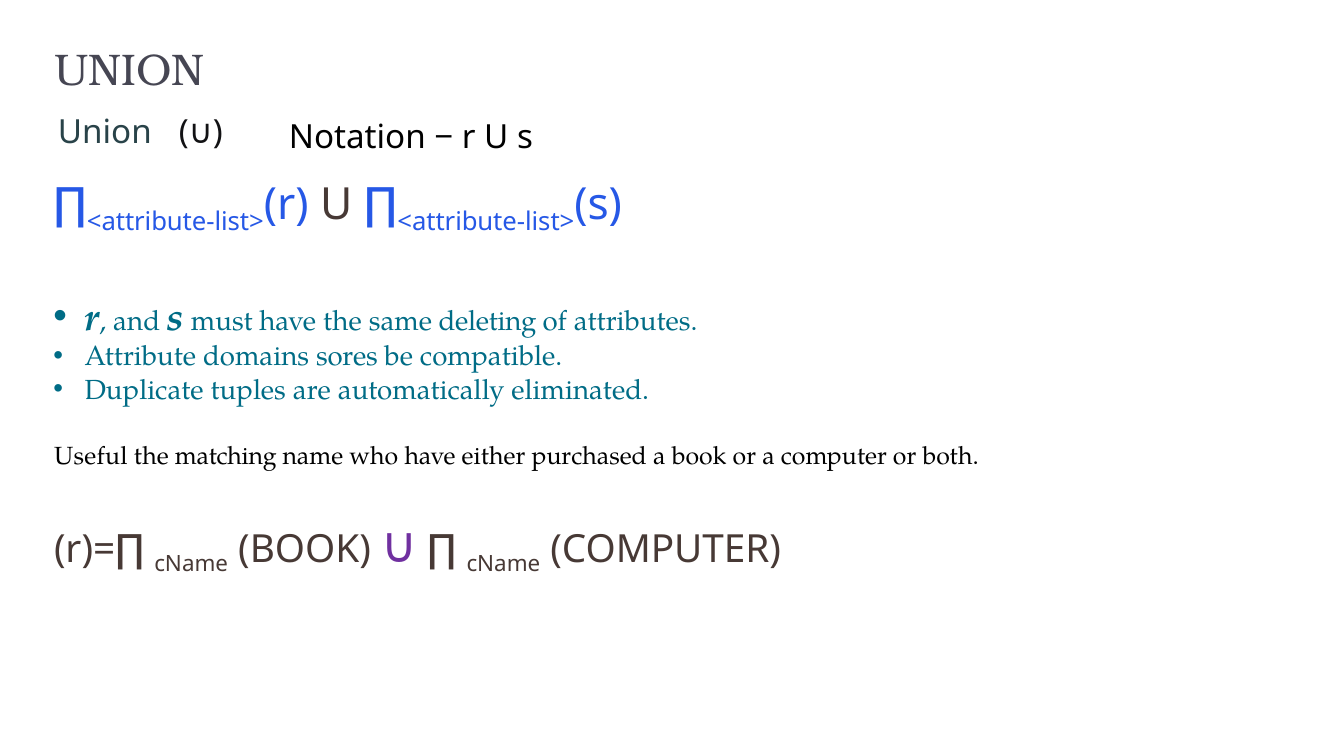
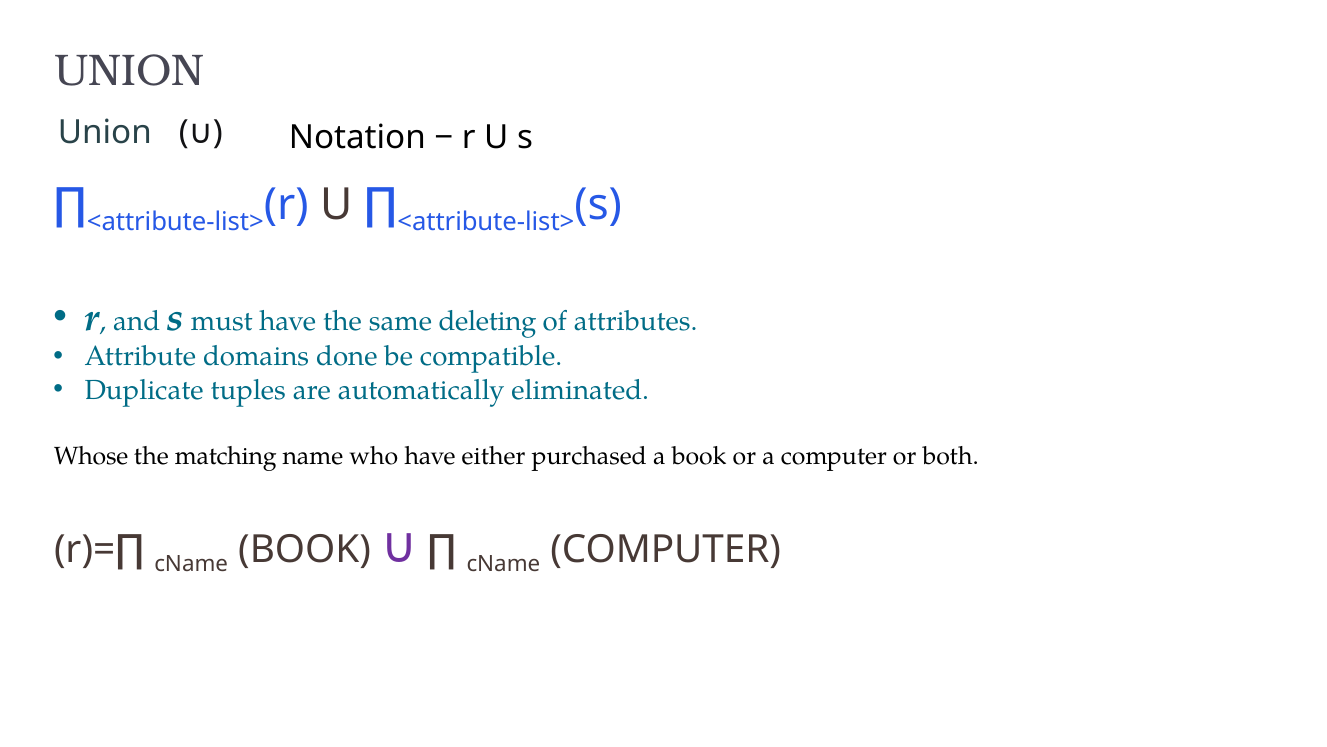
sores: sores -> done
Useful: Useful -> Whose
